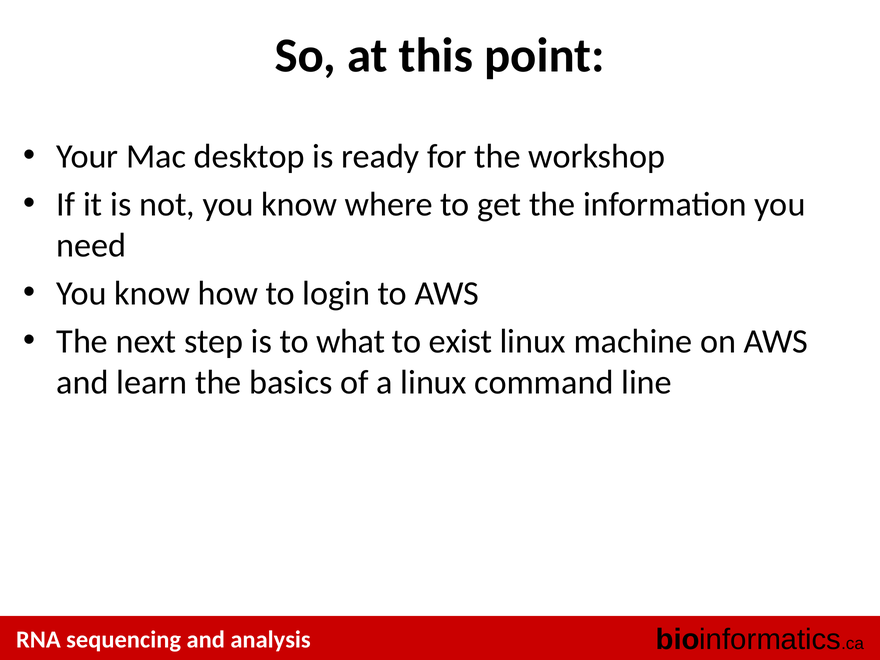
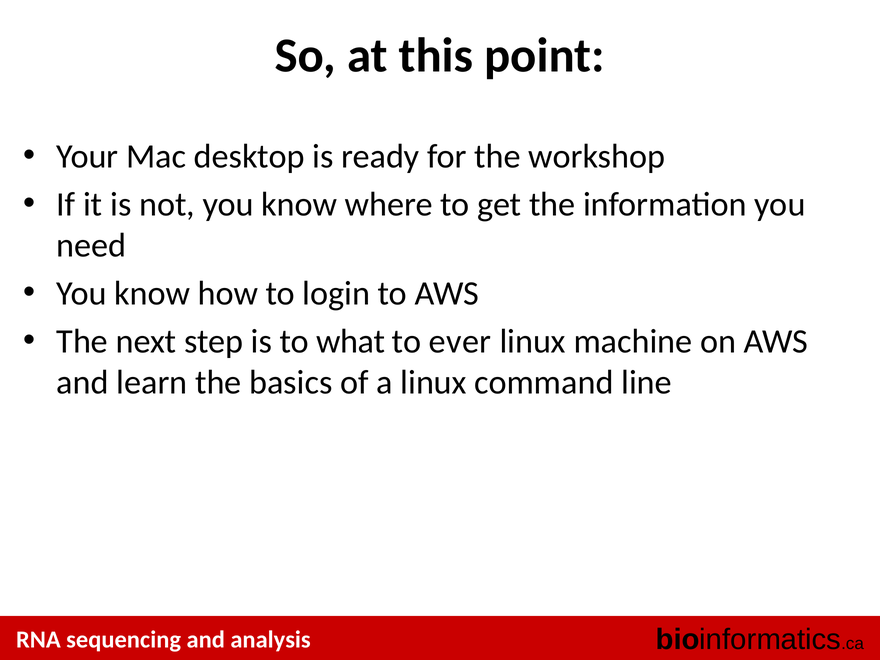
exist: exist -> ever
